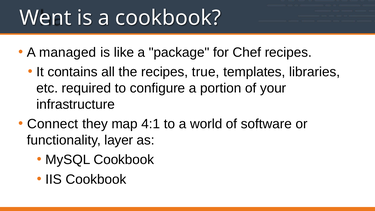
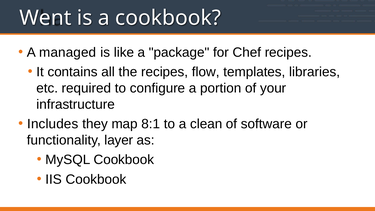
true: true -> flow
Connect: Connect -> Includes
4:1: 4:1 -> 8:1
world: world -> clean
